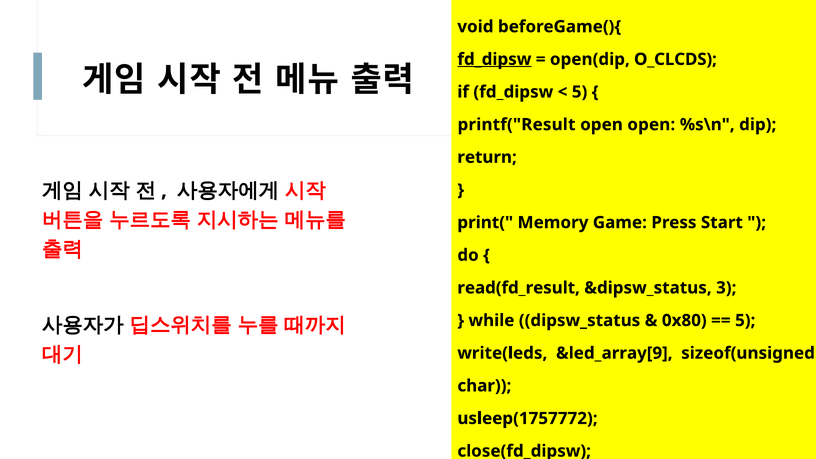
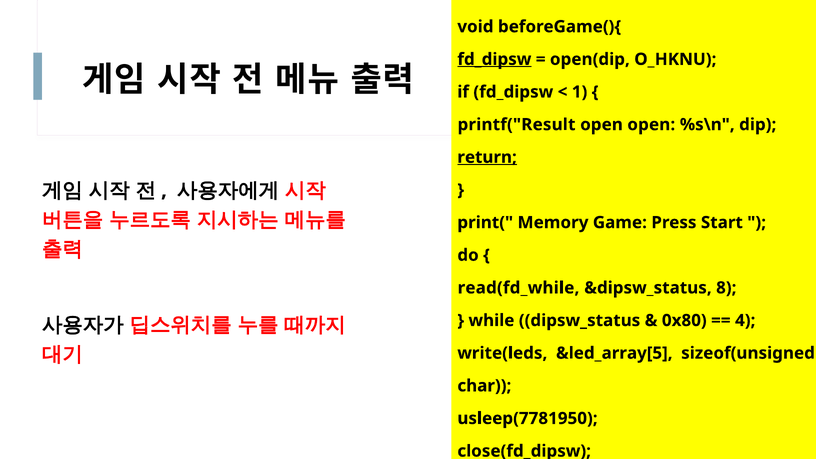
O_CLCDS: O_CLCDS -> O_HKNU
5 at (580, 92): 5 -> 1
return underline: none -> present
read(fd_result: read(fd_result -> read(fd_while
3: 3 -> 8
5 at (745, 320): 5 -> 4
&led_array[9: &led_array[9 -> &led_array[5
usleep(1757772: usleep(1757772 -> usleep(7781950
